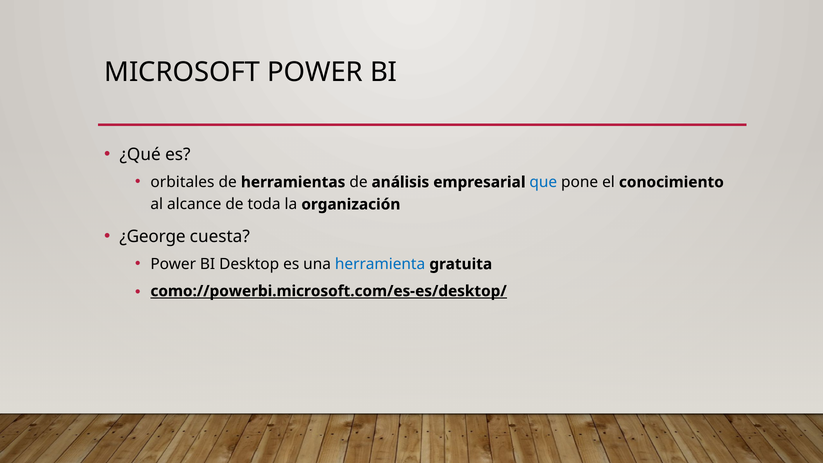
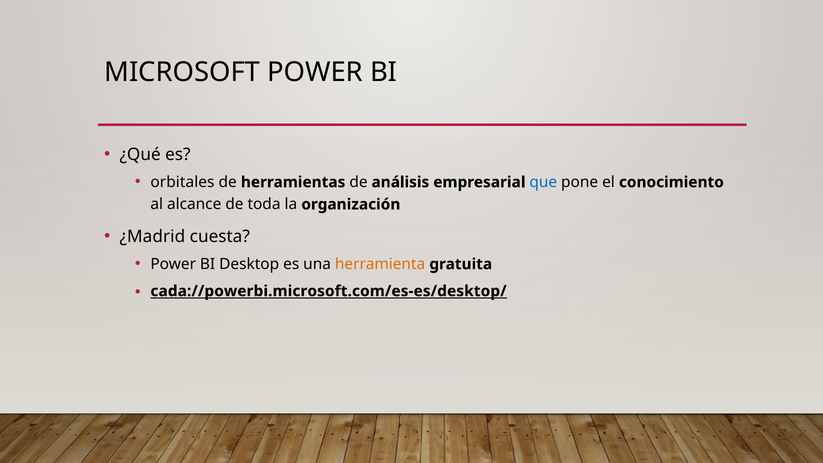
¿George: ¿George -> ¿Madrid
herramienta colour: blue -> orange
como://powerbi.microsoft.com/es-es/desktop/: como://powerbi.microsoft.com/es-es/desktop/ -> cada://powerbi.microsoft.com/es-es/desktop/
